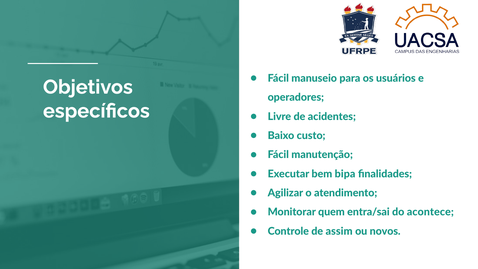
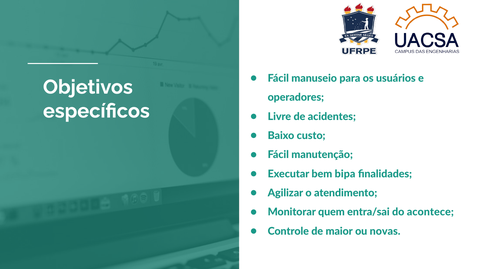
assim: assim -> maior
novos: novos -> novas
